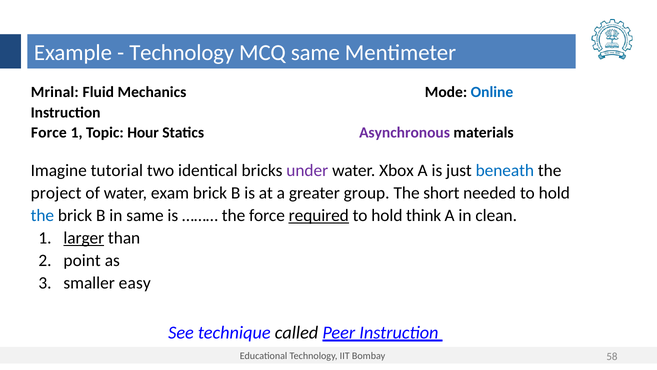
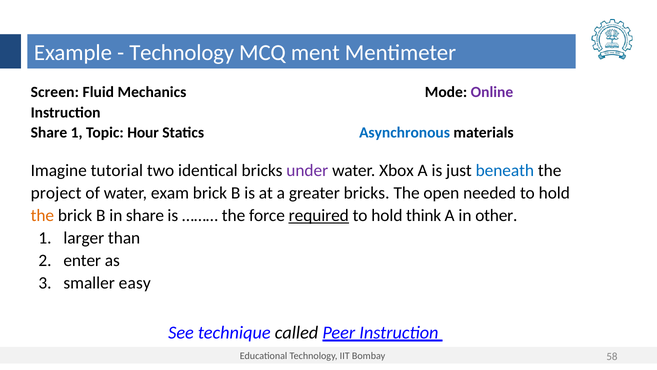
MCQ same: same -> ment
Mrinal: Mrinal -> Screen
Online colour: blue -> purple
Force at (49, 132): Force -> Share
Asynchronous colour: purple -> blue
greater group: group -> bricks
short: short -> open
the at (42, 215) colour: blue -> orange
in same: same -> share
clean: clean -> other
larger underline: present -> none
point: point -> enter
